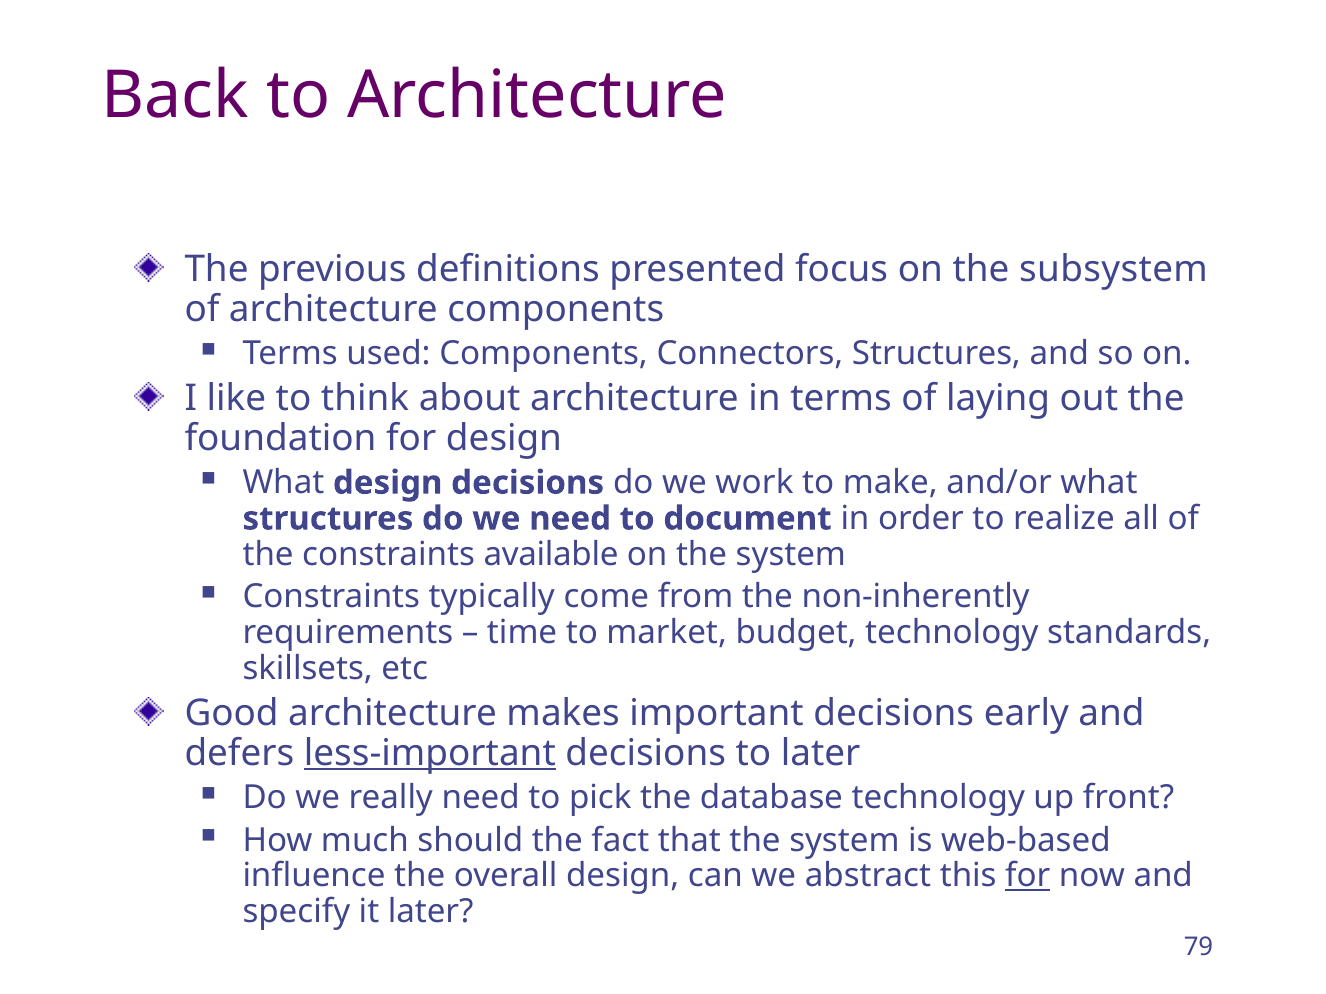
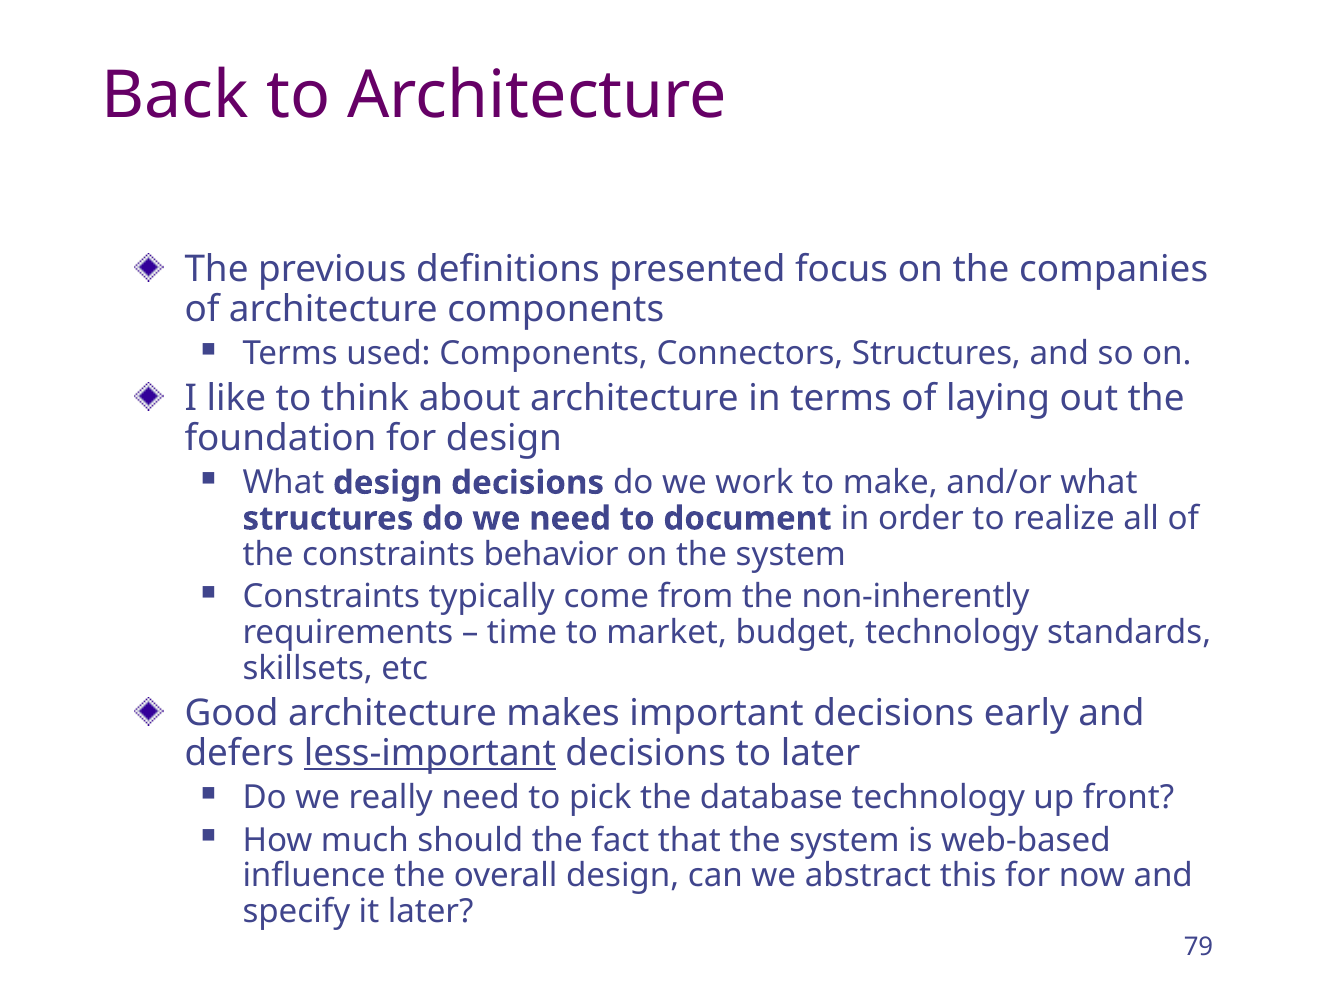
subsystem: subsystem -> companies
available: available -> behavior
for at (1028, 876) underline: present -> none
